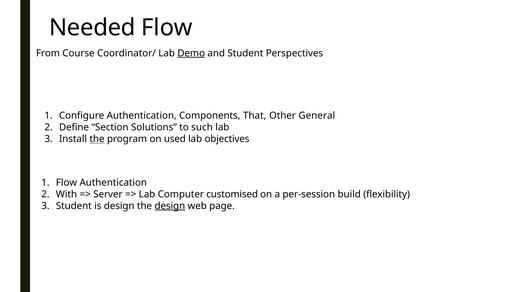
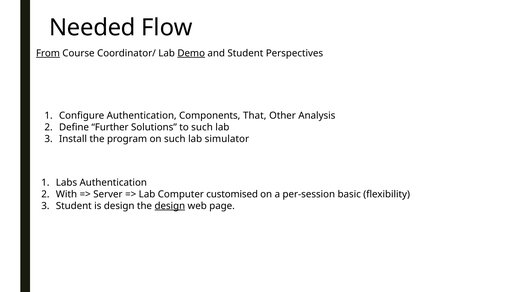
From underline: none -> present
General: General -> Analysis
Section: Section -> Further
the at (97, 139) underline: present -> none
on used: used -> such
objectives: objectives -> simulator
Flow at (66, 183): Flow -> Labs
build: build -> basic
